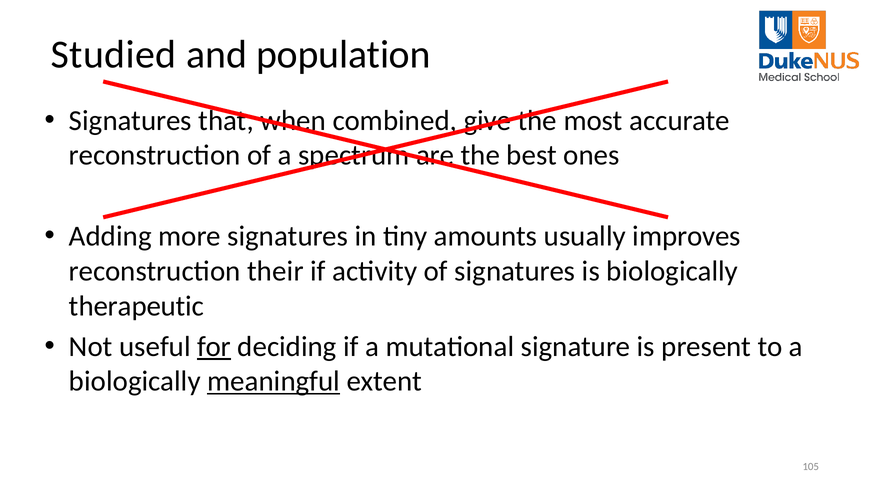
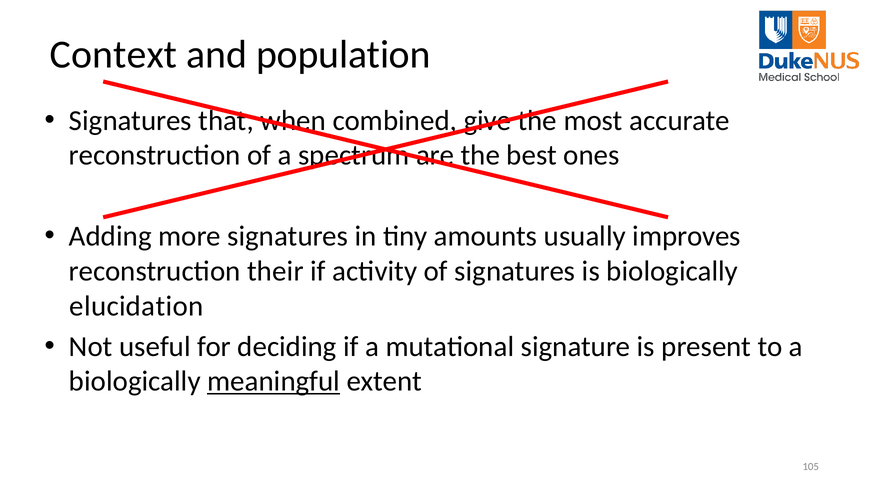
Studied: Studied -> Context
therapeutic: therapeutic -> elucidation
for underline: present -> none
